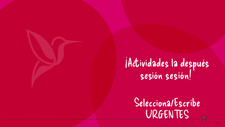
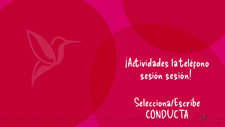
después: después -> teléfono
URGENTES: URGENTES -> CONDUCTA
